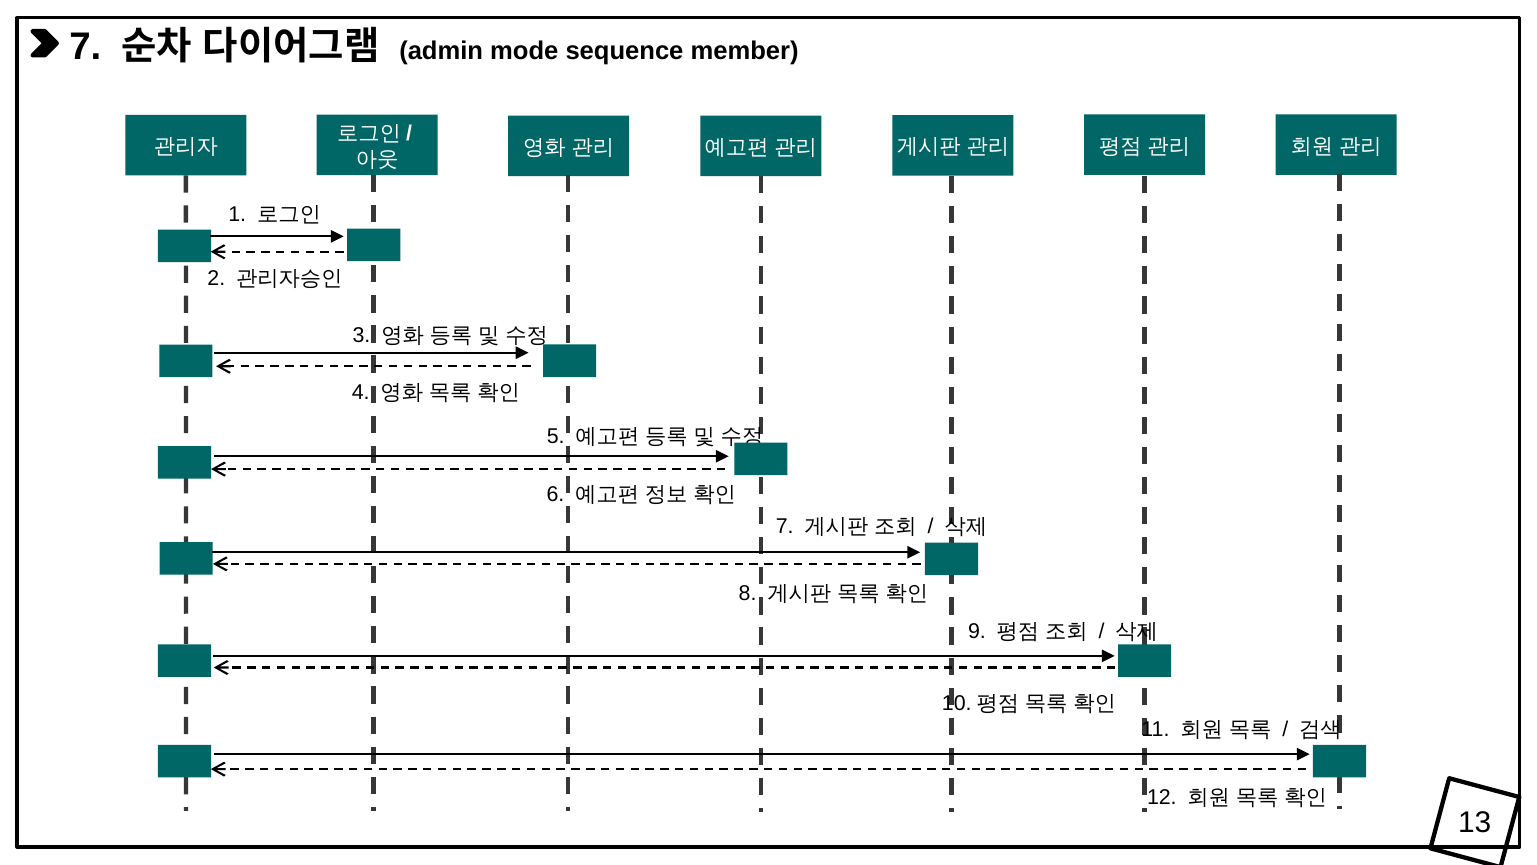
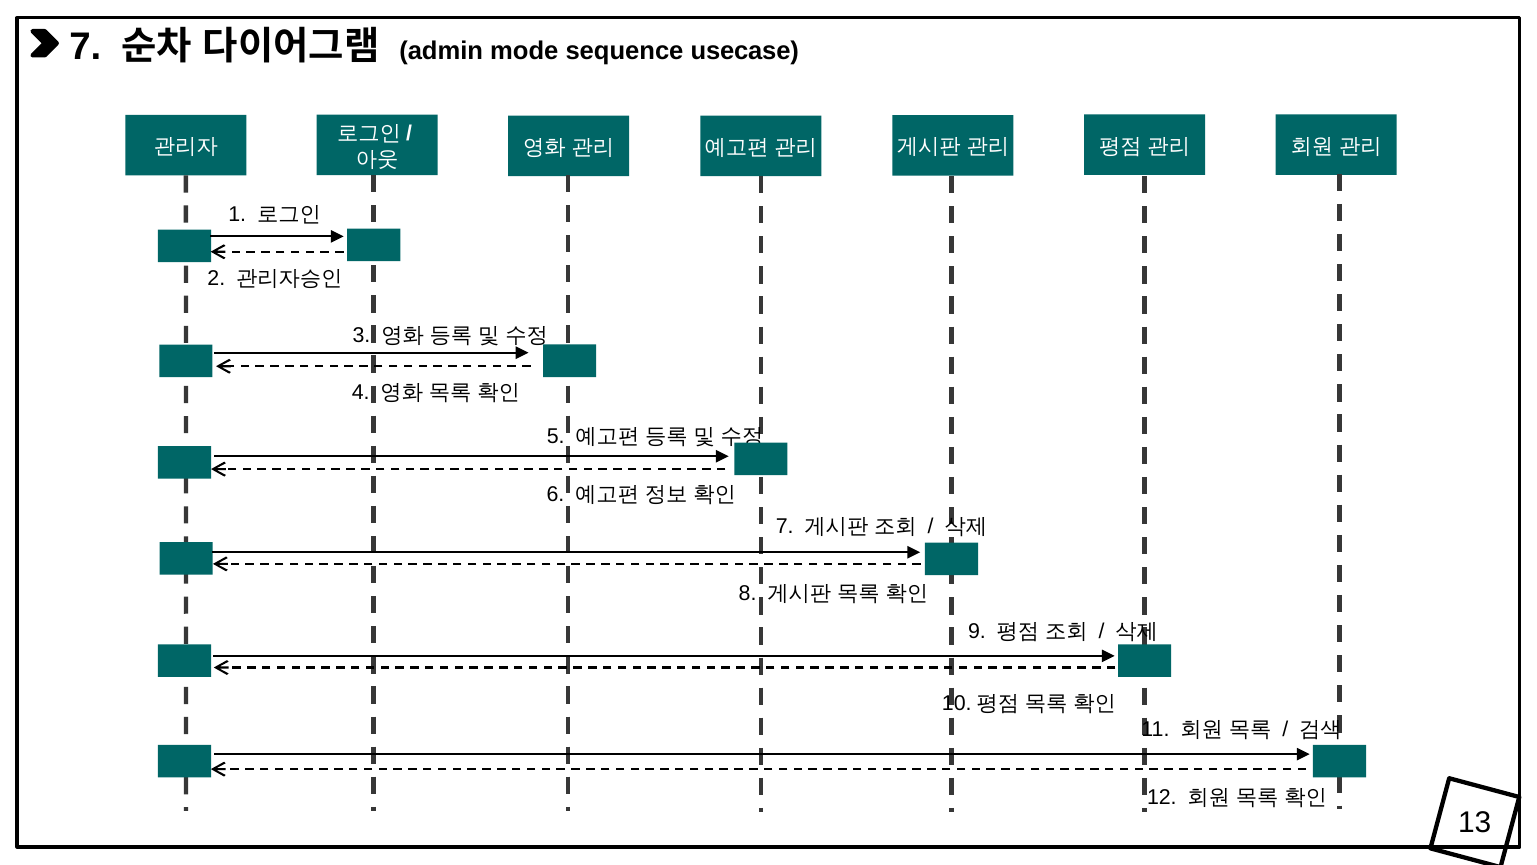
member: member -> usecase
